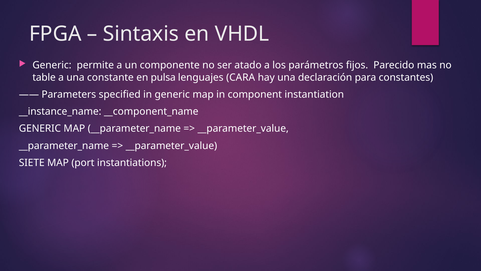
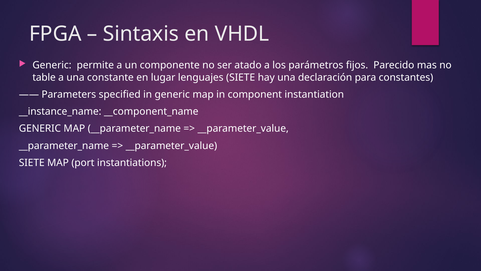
pulsa: pulsa -> lugar
lenguajes CARA: CARA -> SIETE
